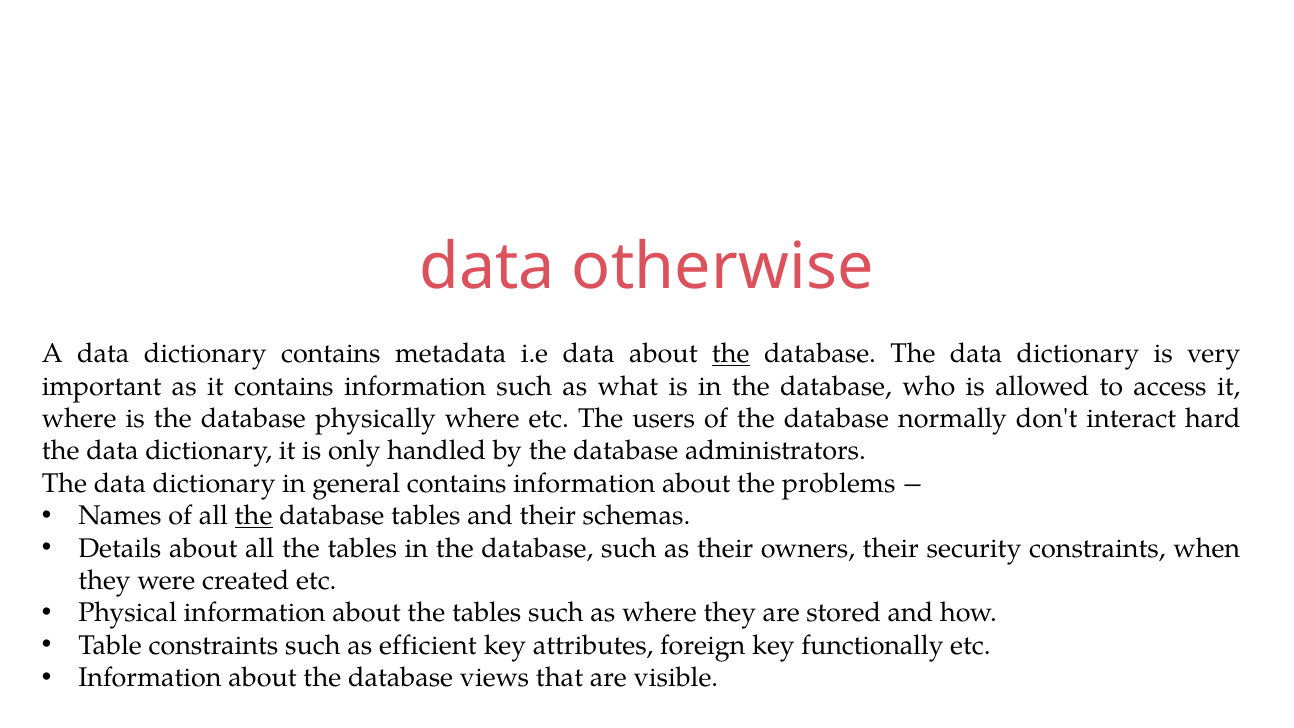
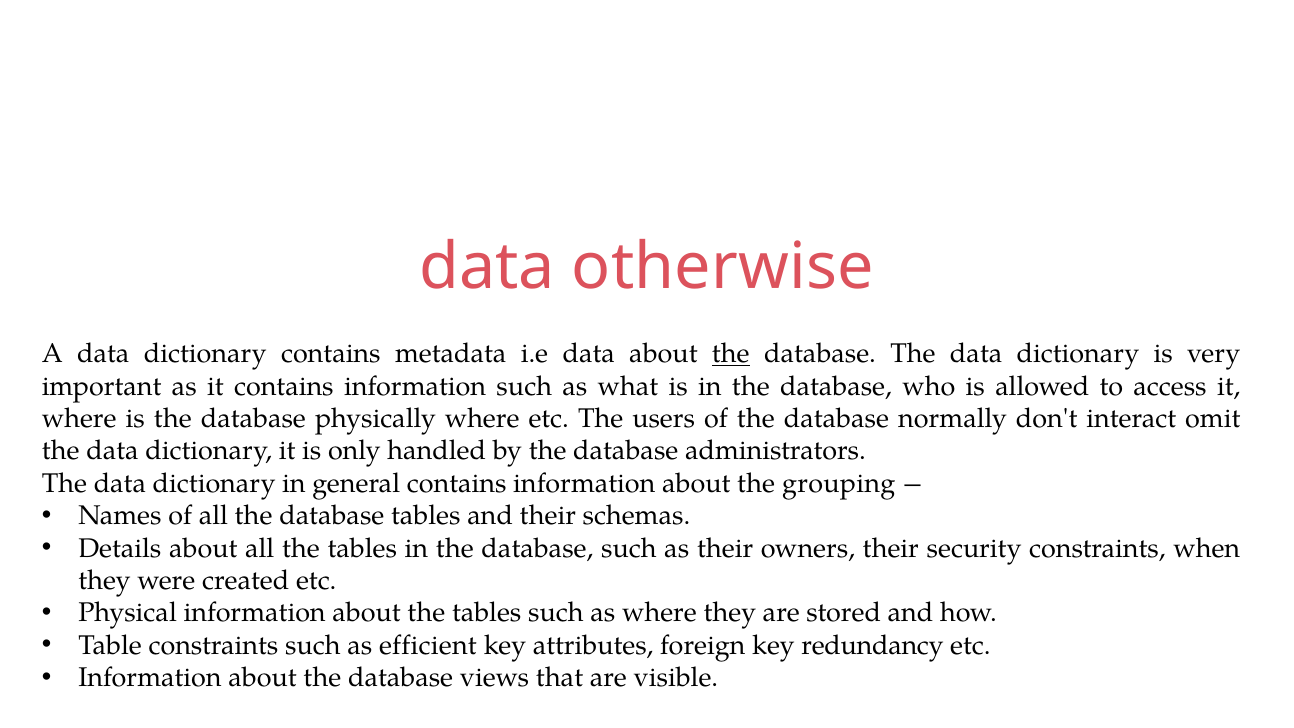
hard: hard -> omit
problems: problems -> grouping
the at (254, 516) underline: present -> none
functionally: functionally -> redundancy
